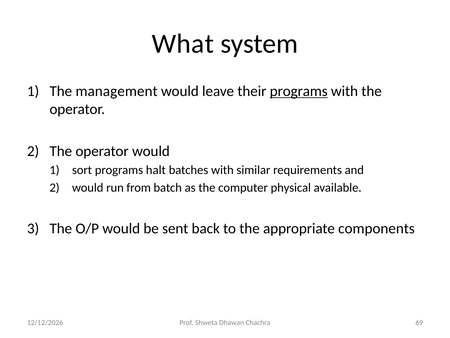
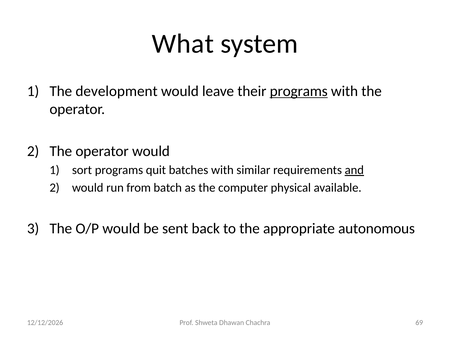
management: management -> development
halt: halt -> quit
and underline: none -> present
components: components -> autonomous
